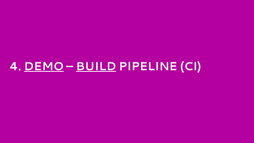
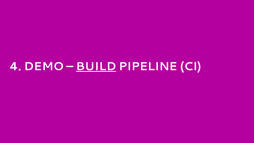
DEMO underline: present -> none
